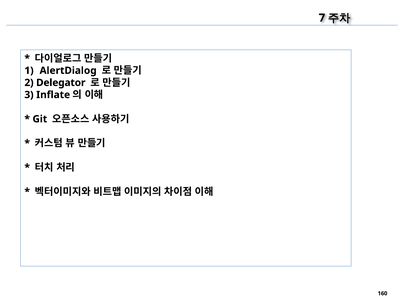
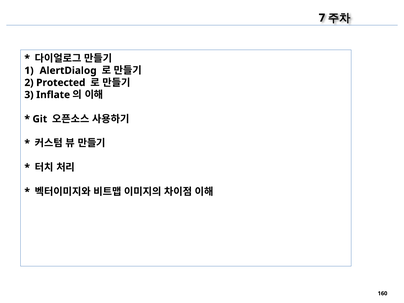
Delegator: Delegator -> Protected
